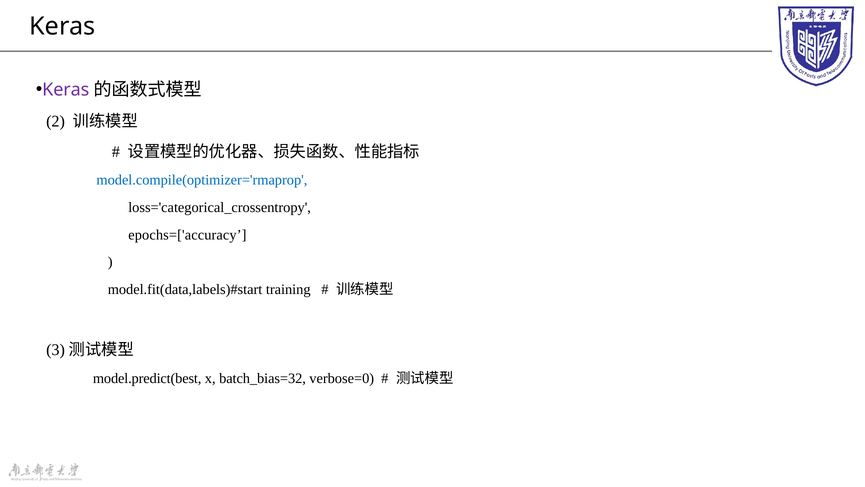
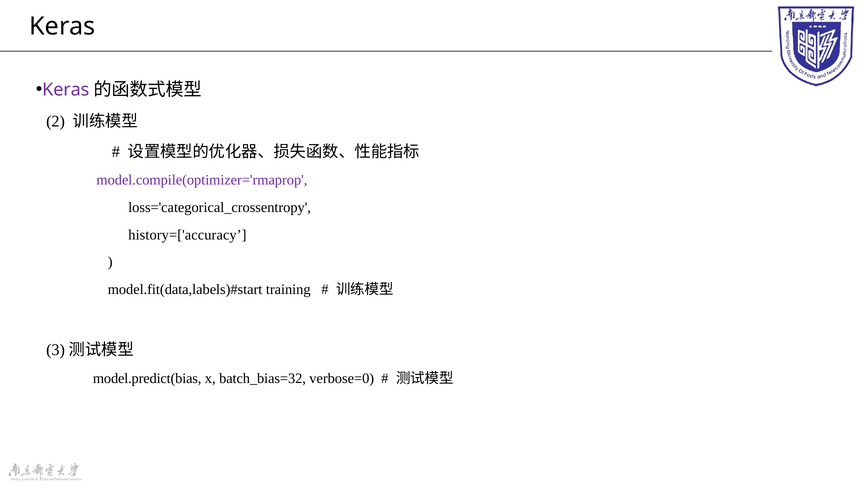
model.compile(optimizer='rmaprop colour: blue -> purple
epochs=['accuracy: epochs=['accuracy -> history=['accuracy
model.predict(best: model.predict(best -> model.predict(bias
